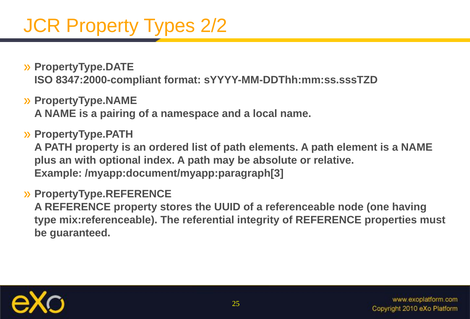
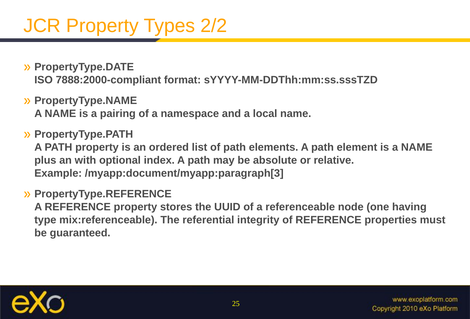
8347:2000-compliant: 8347:2000-compliant -> 7888:2000-compliant
